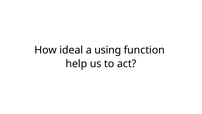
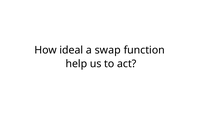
using: using -> swap
